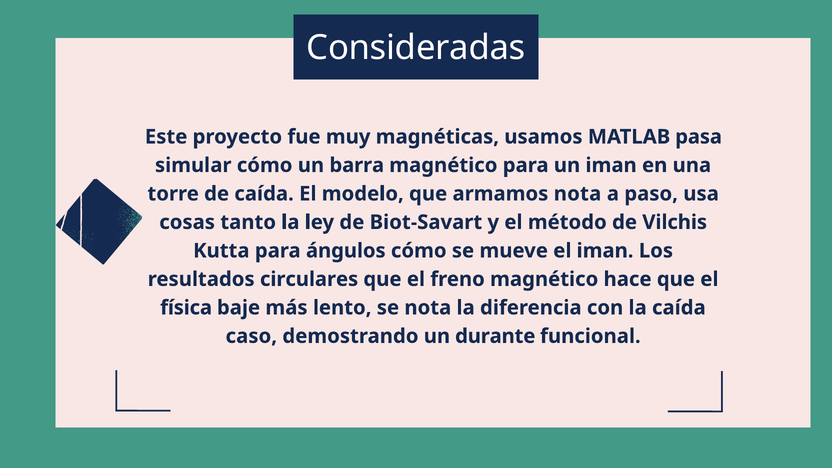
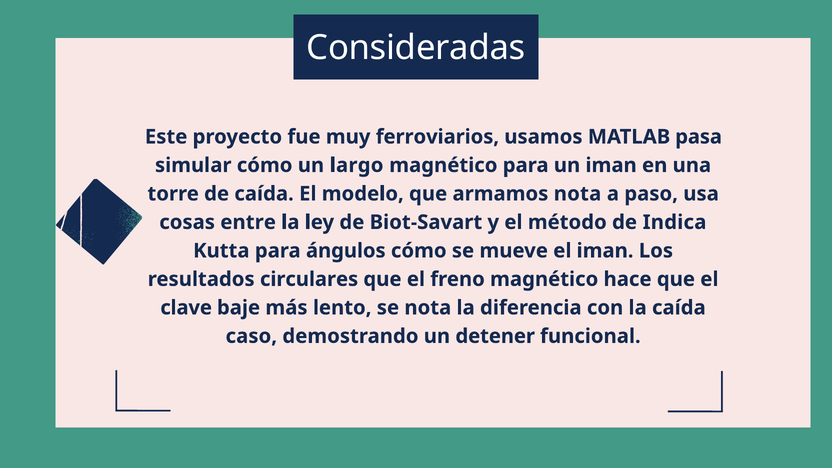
magnéticas: magnéticas -> ferroviarios
barra: barra -> largo
tanto: tanto -> entre
Vilchis: Vilchis -> Indica
física: física -> clave
durante: durante -> detener
